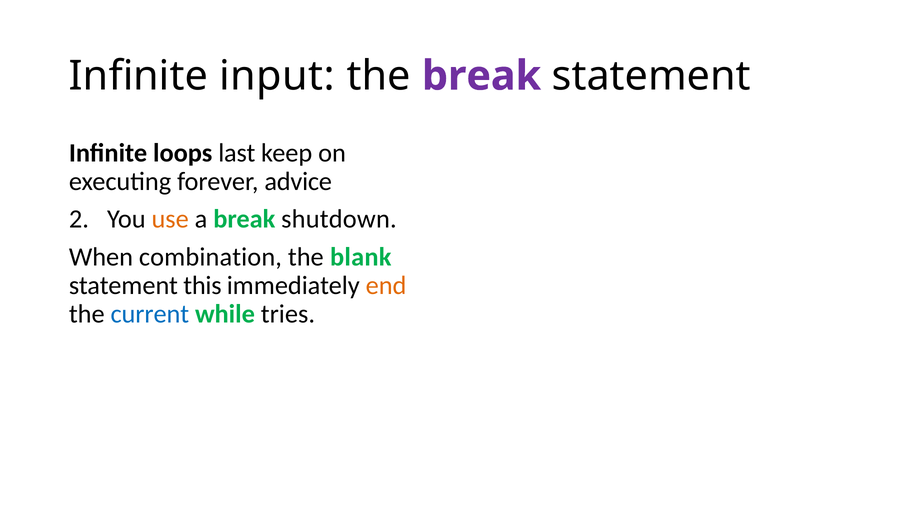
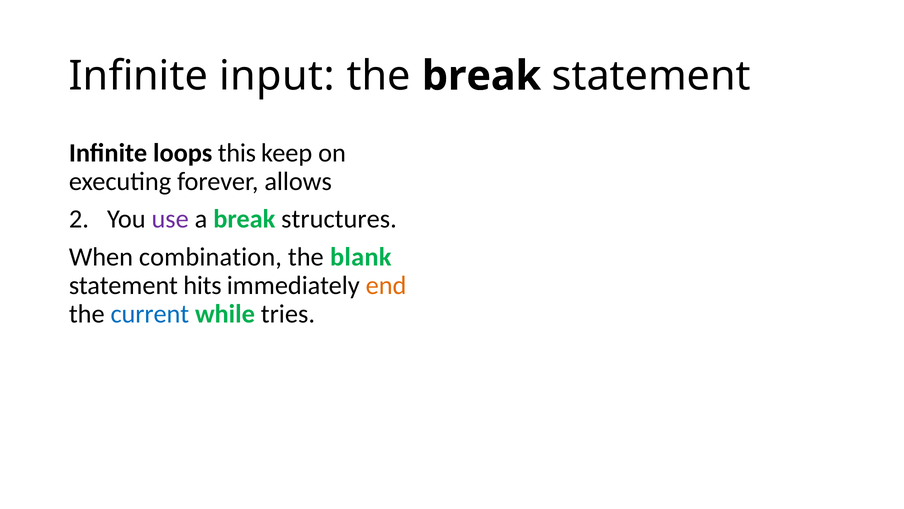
break at (482, 76) colour: purple -> black
last: last -> this
advice: advice -> allows
use colour: orange -> purple
shutdown: shutdown -> structures
this: this -> hits
